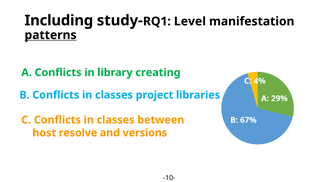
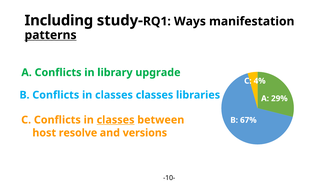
Level: Level -> Ways
creating: creating -> upgrade
classes project: project -> classes
classes at (116, 120) underline: none -> present
